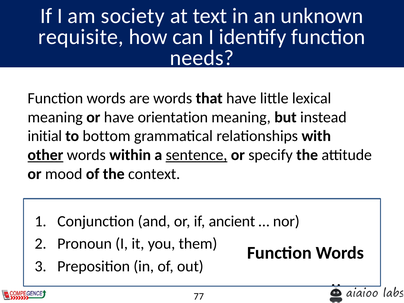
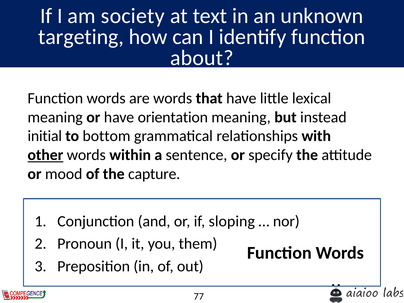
requisite: requisite -> targeting
needs: needs -> about
sentence underline: present -> none
context: context -> capture
ancient: ancient -> sloping
